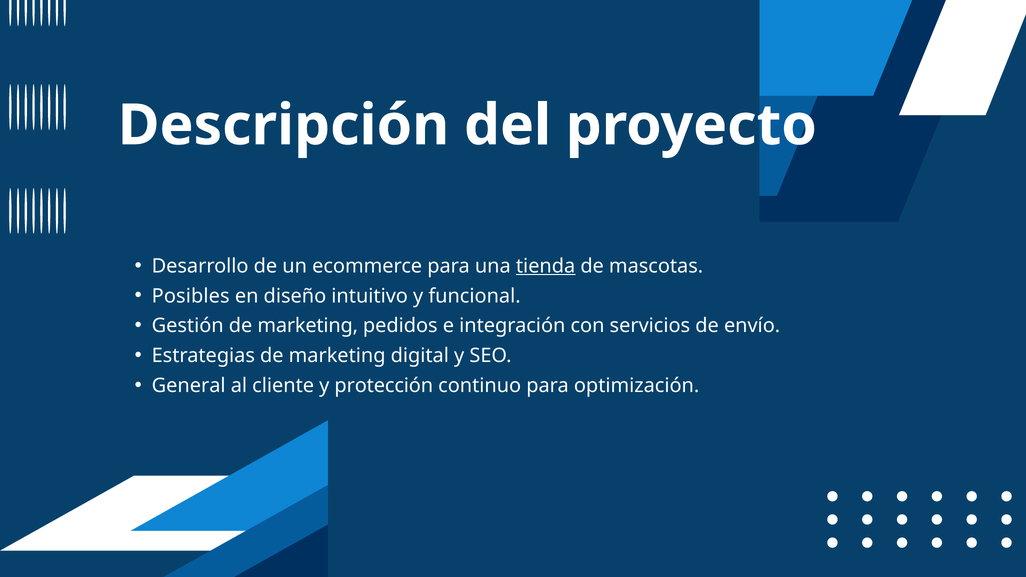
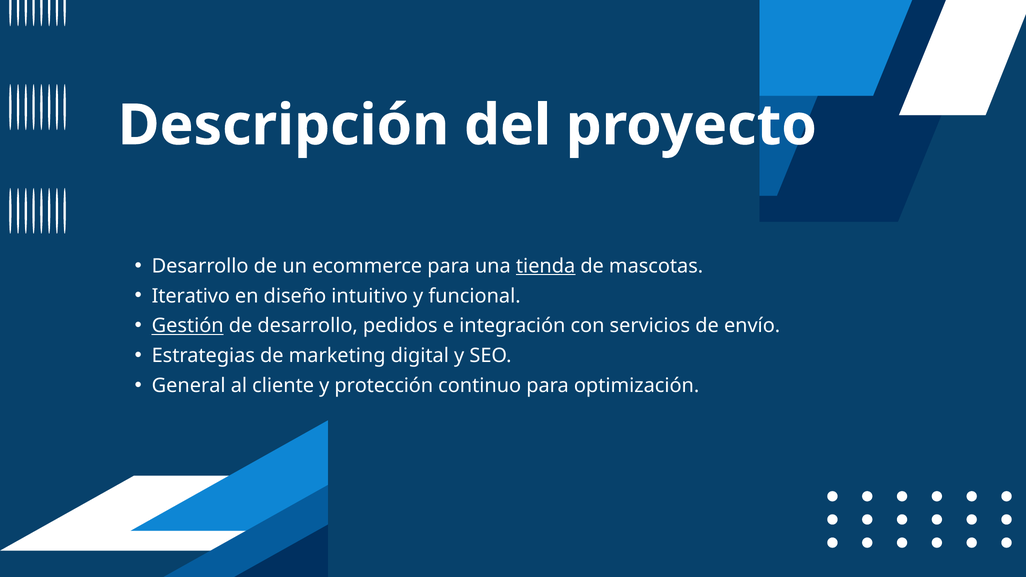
Posibles: Posibles -> Iterativo
Gestión underline: none -> present
marketing at (308, 326): marketing -> desarrollo
